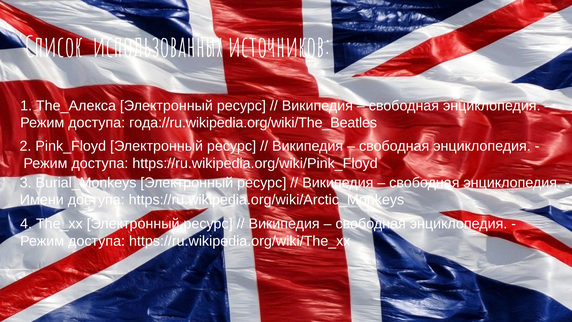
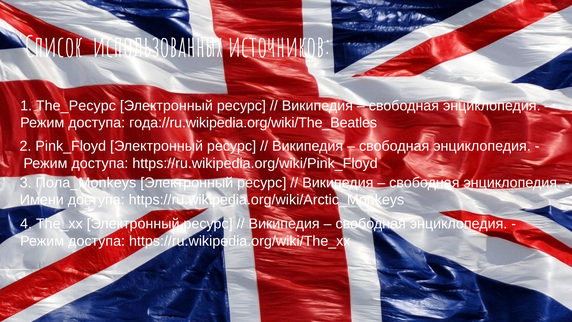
The_Алекса: The_Алекса -> The_Ресурс
Burial_Monkeys: Burial_Monkeys -> Пола_Monkeys
